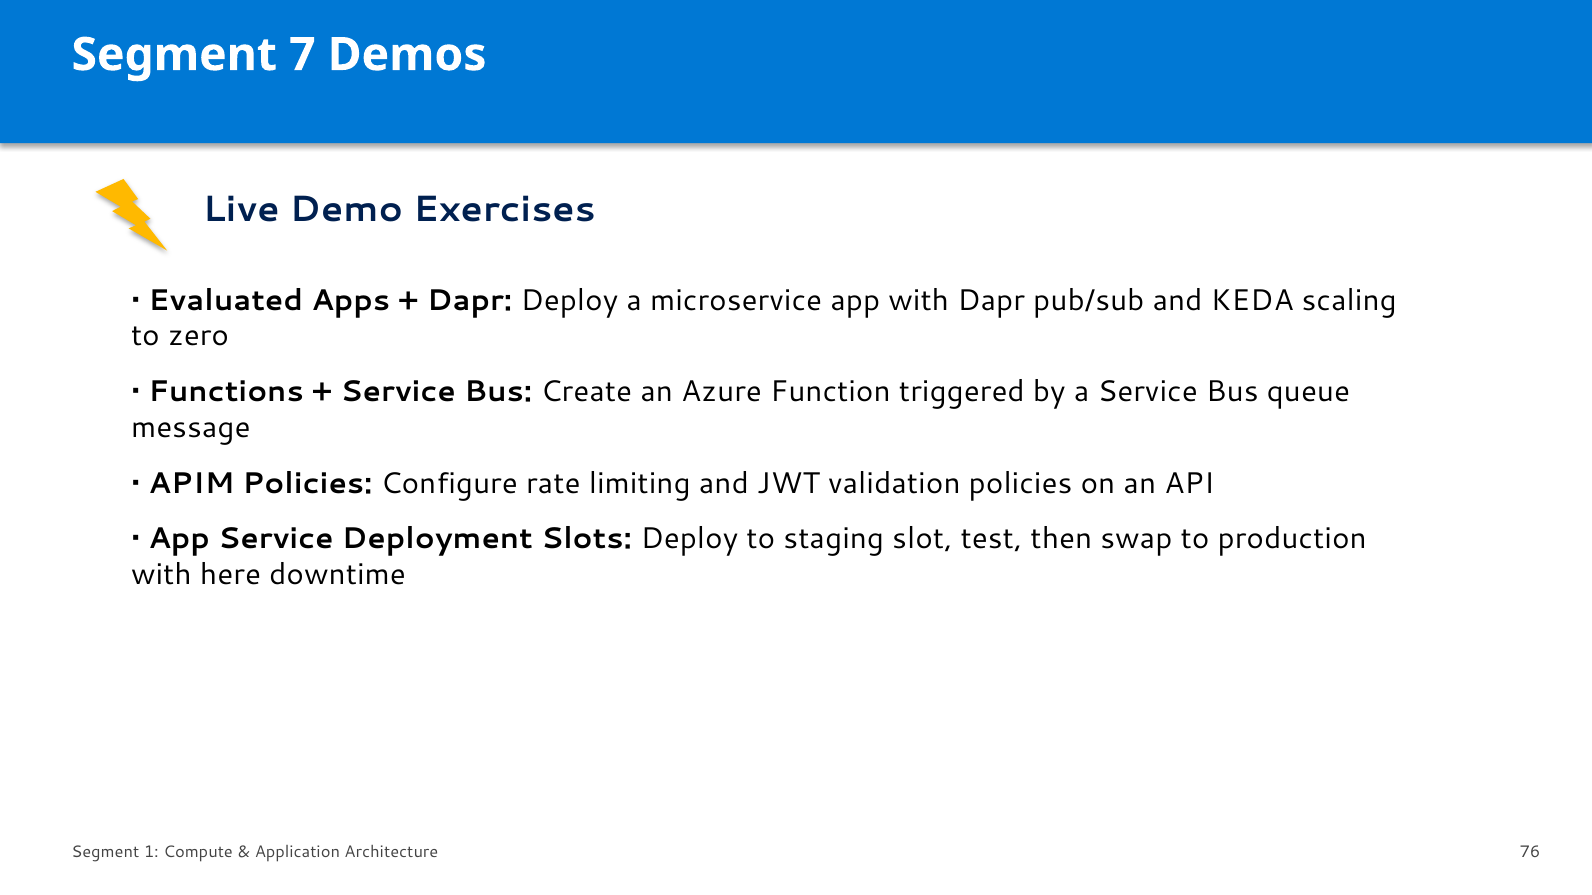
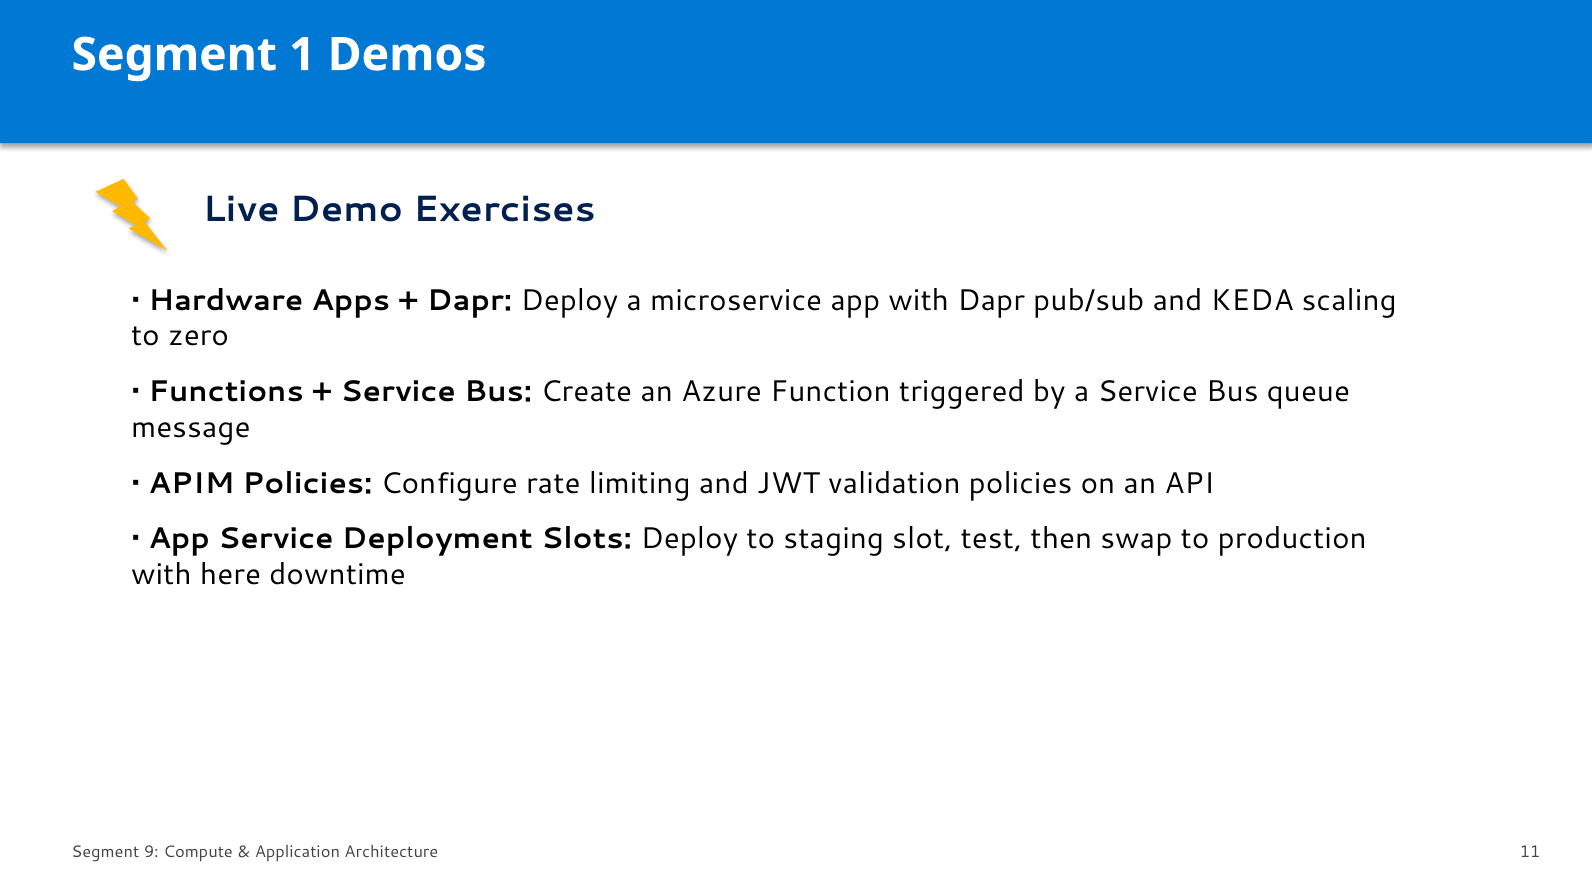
7: 7 -> 1
Evaluated: Evaluated -> Hardware
1: 1 -> 9
76: 76 -> 11
